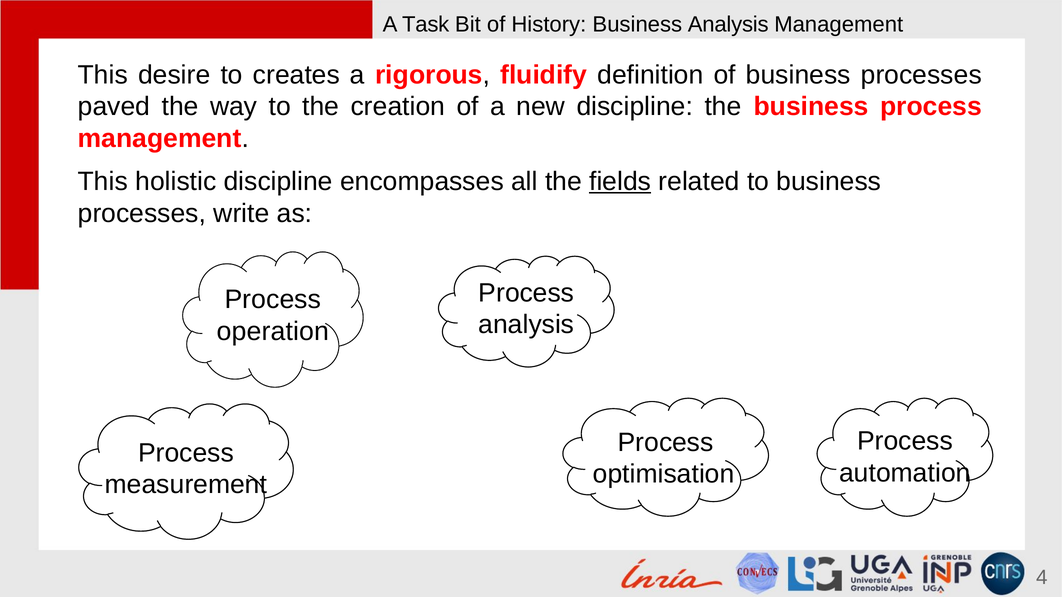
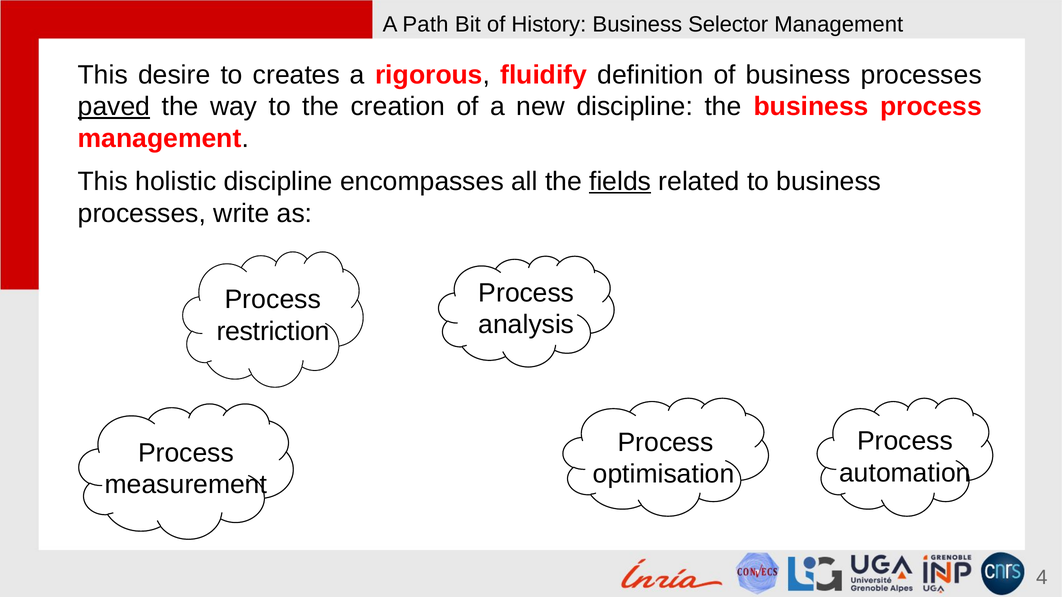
Task: Task -> Path
Business Analysis: Analysis -> Selector
paved underline: none -> present
operation: operation -> restriction
